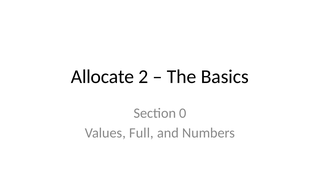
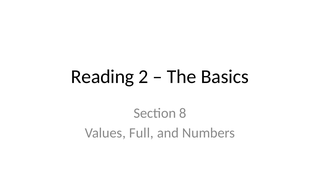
Allocate: Allocate -> Reading
0: 0 -> 8
